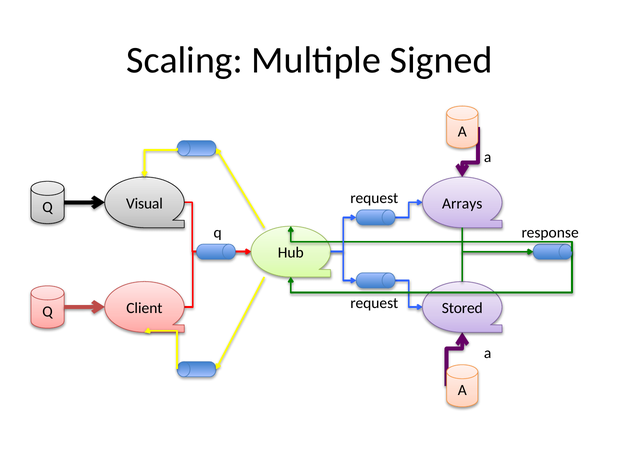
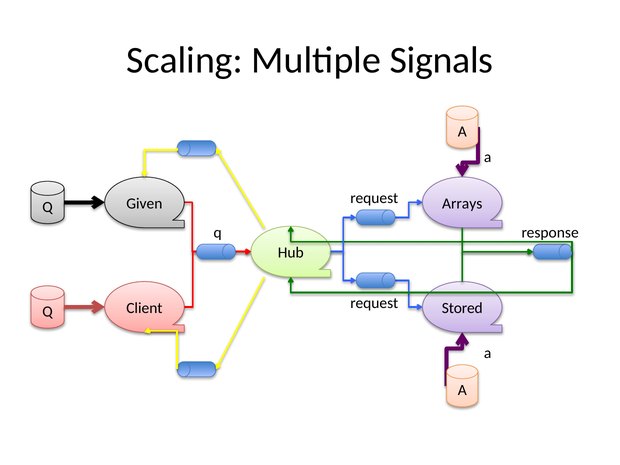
Signed: Signed -> Signals
Visual: Visual -> Given
